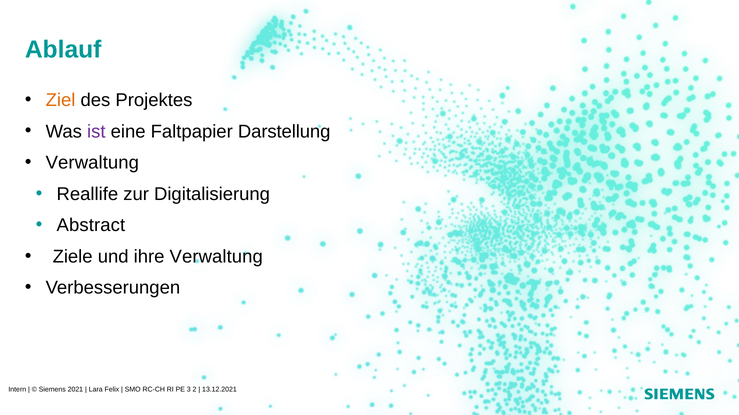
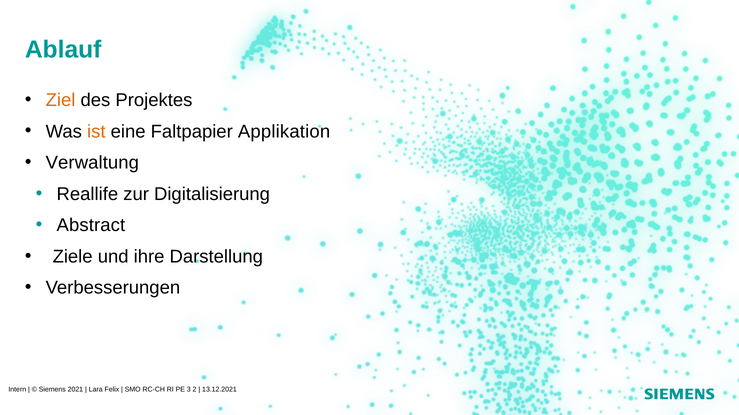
ist colour: purple -> orange
Darstellung: Darstellung -> Applikation
ihre Verwaltung: Verwaltung -> Darstellung
